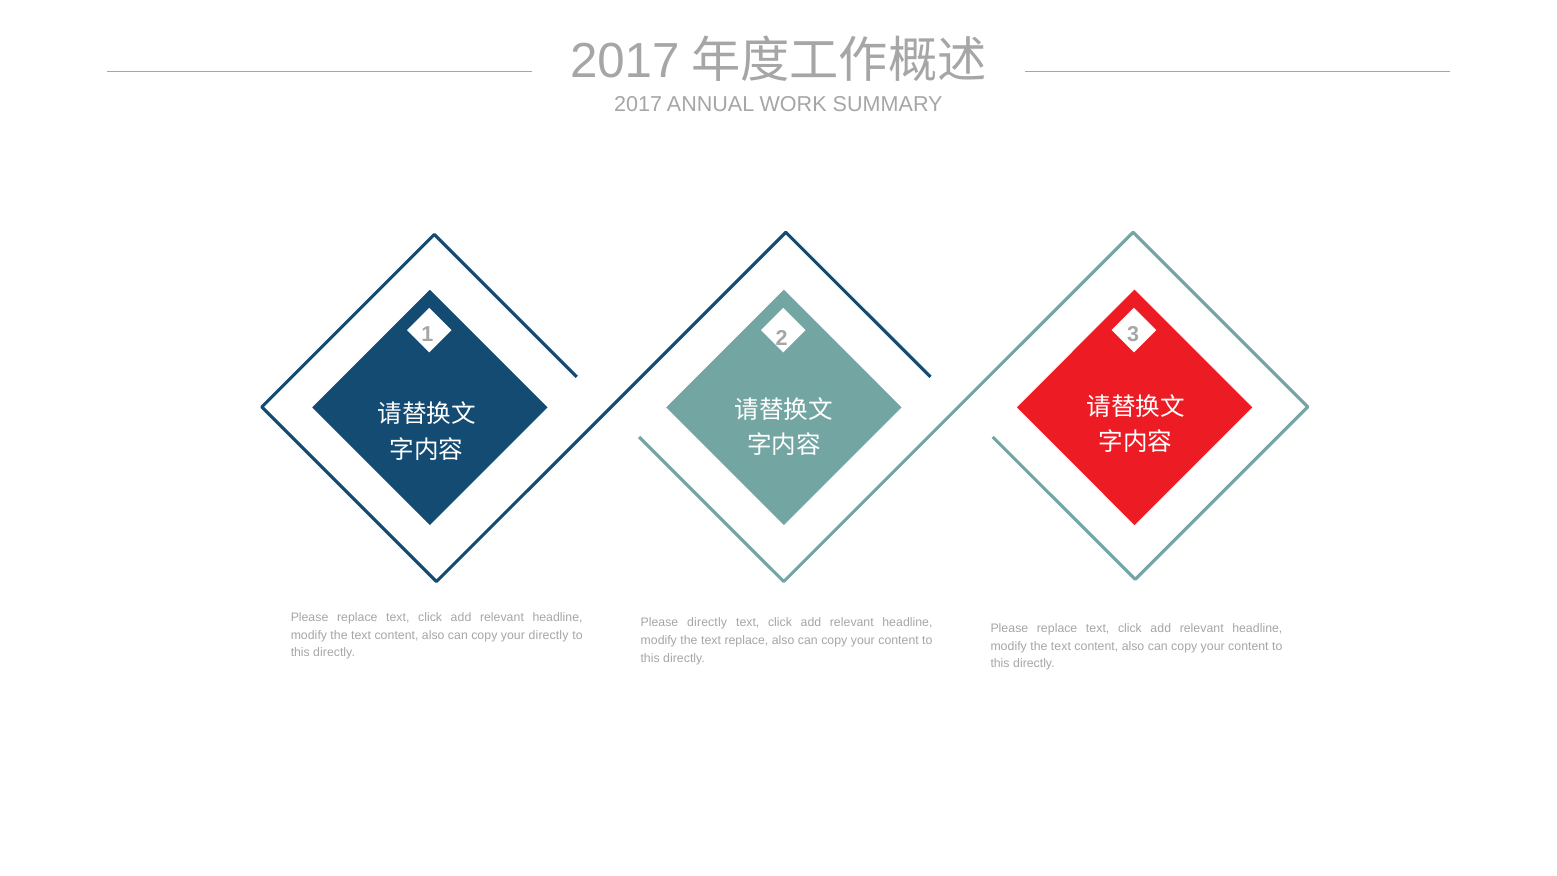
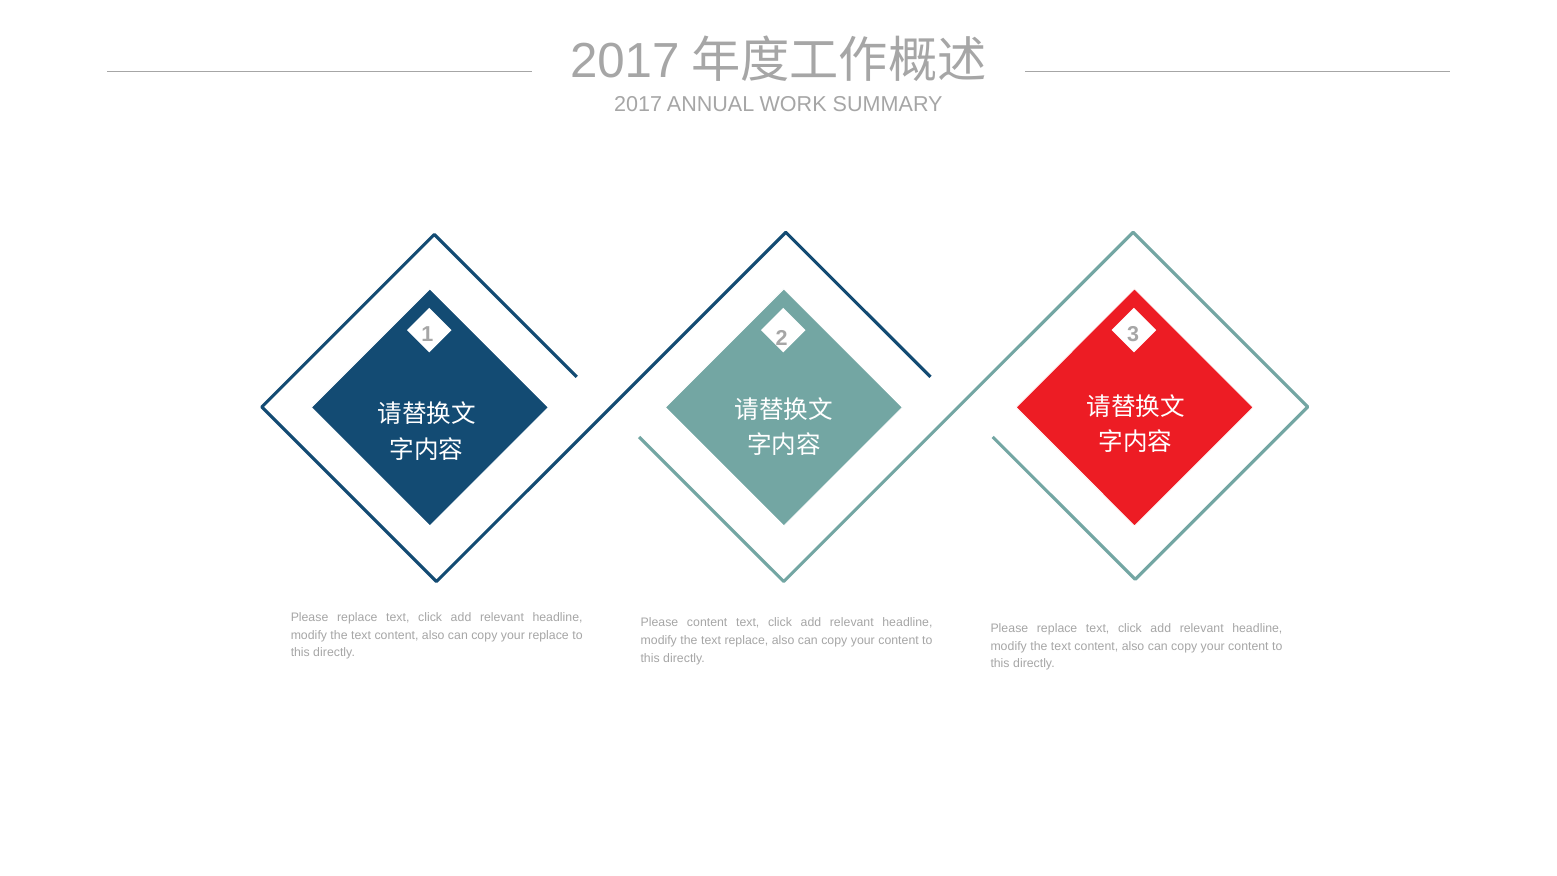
Please directly: directly -> content
your directly: directly -> replace
